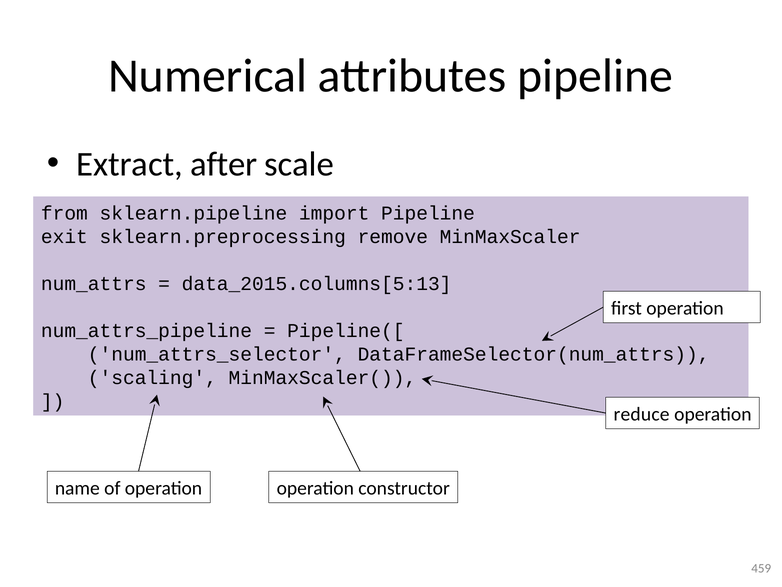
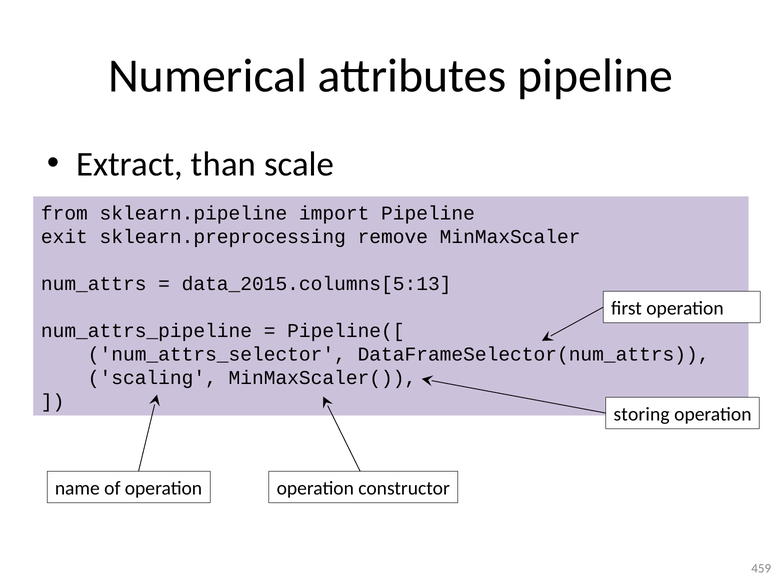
after: after -> than
reduce: reduce -> storing
